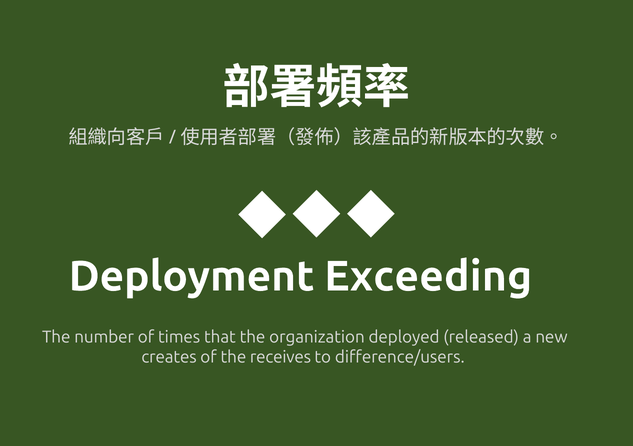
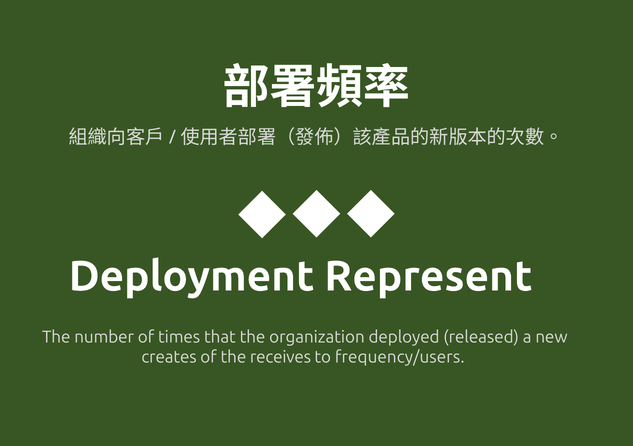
Exceeding: Exceeding -> Represent
difference/users: difference/users -> frequency/users
